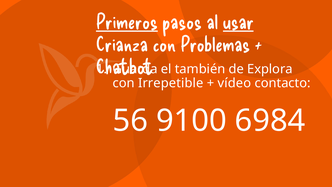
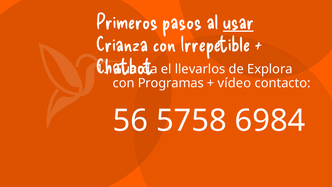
Primeros underline: present -> none
Problemas: Problemas -> Irrepetible
también: también -> llevarlos
Irrepetible: Irrepetible -> Programas
9100: 9100 -> 5758
